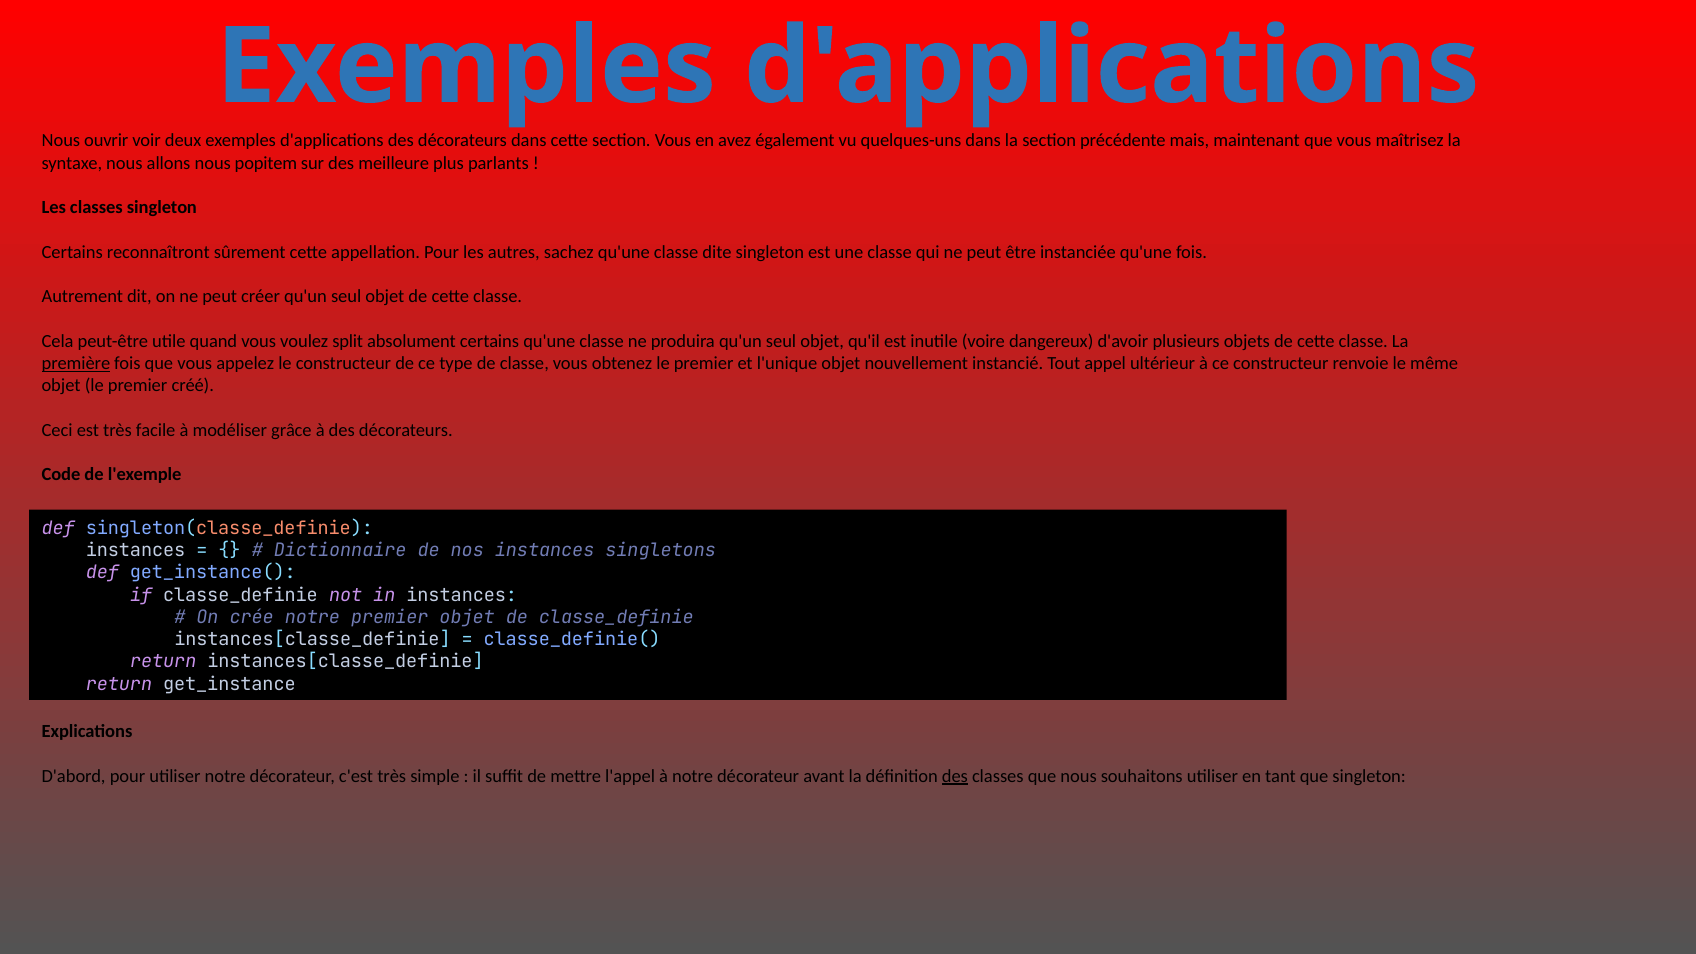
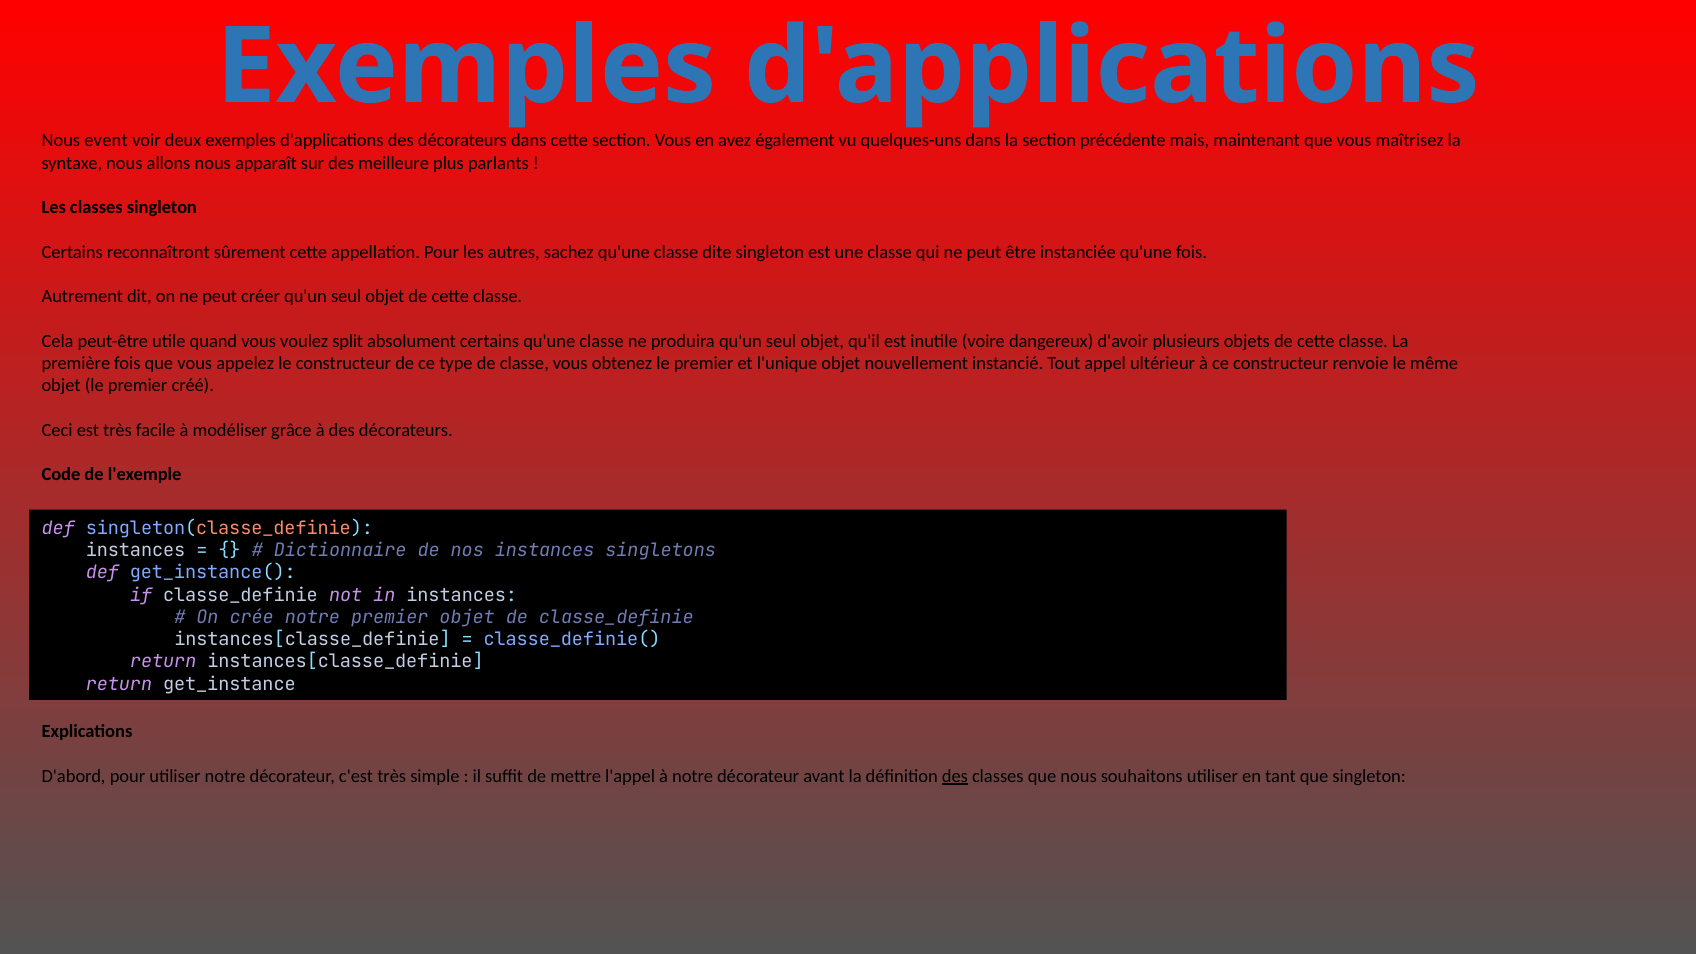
ouvrir: ouvrir -> event
popitem: popitem -> apparaît
première underline: present -> none
